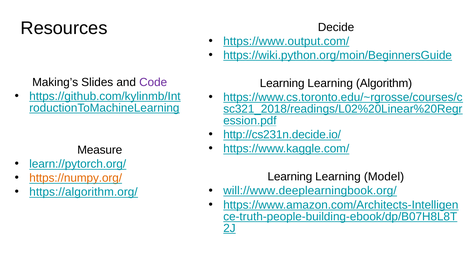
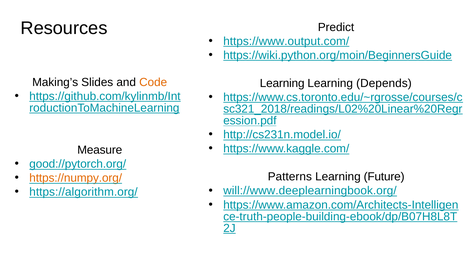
Decide: Decide -> Predict
Code colour: purple -> orange
Algorithm: Algorithm -> Depends
http://cs231n.decide.io/: http://cs231n.decide.io/ -> http://cs231n.model.io/
learn://pytorch.org/: learn://pytorch.org/ -> good://pytorch.org/
Learning at (290, 177): Learning -> Patterns
Model: Model -> Future
